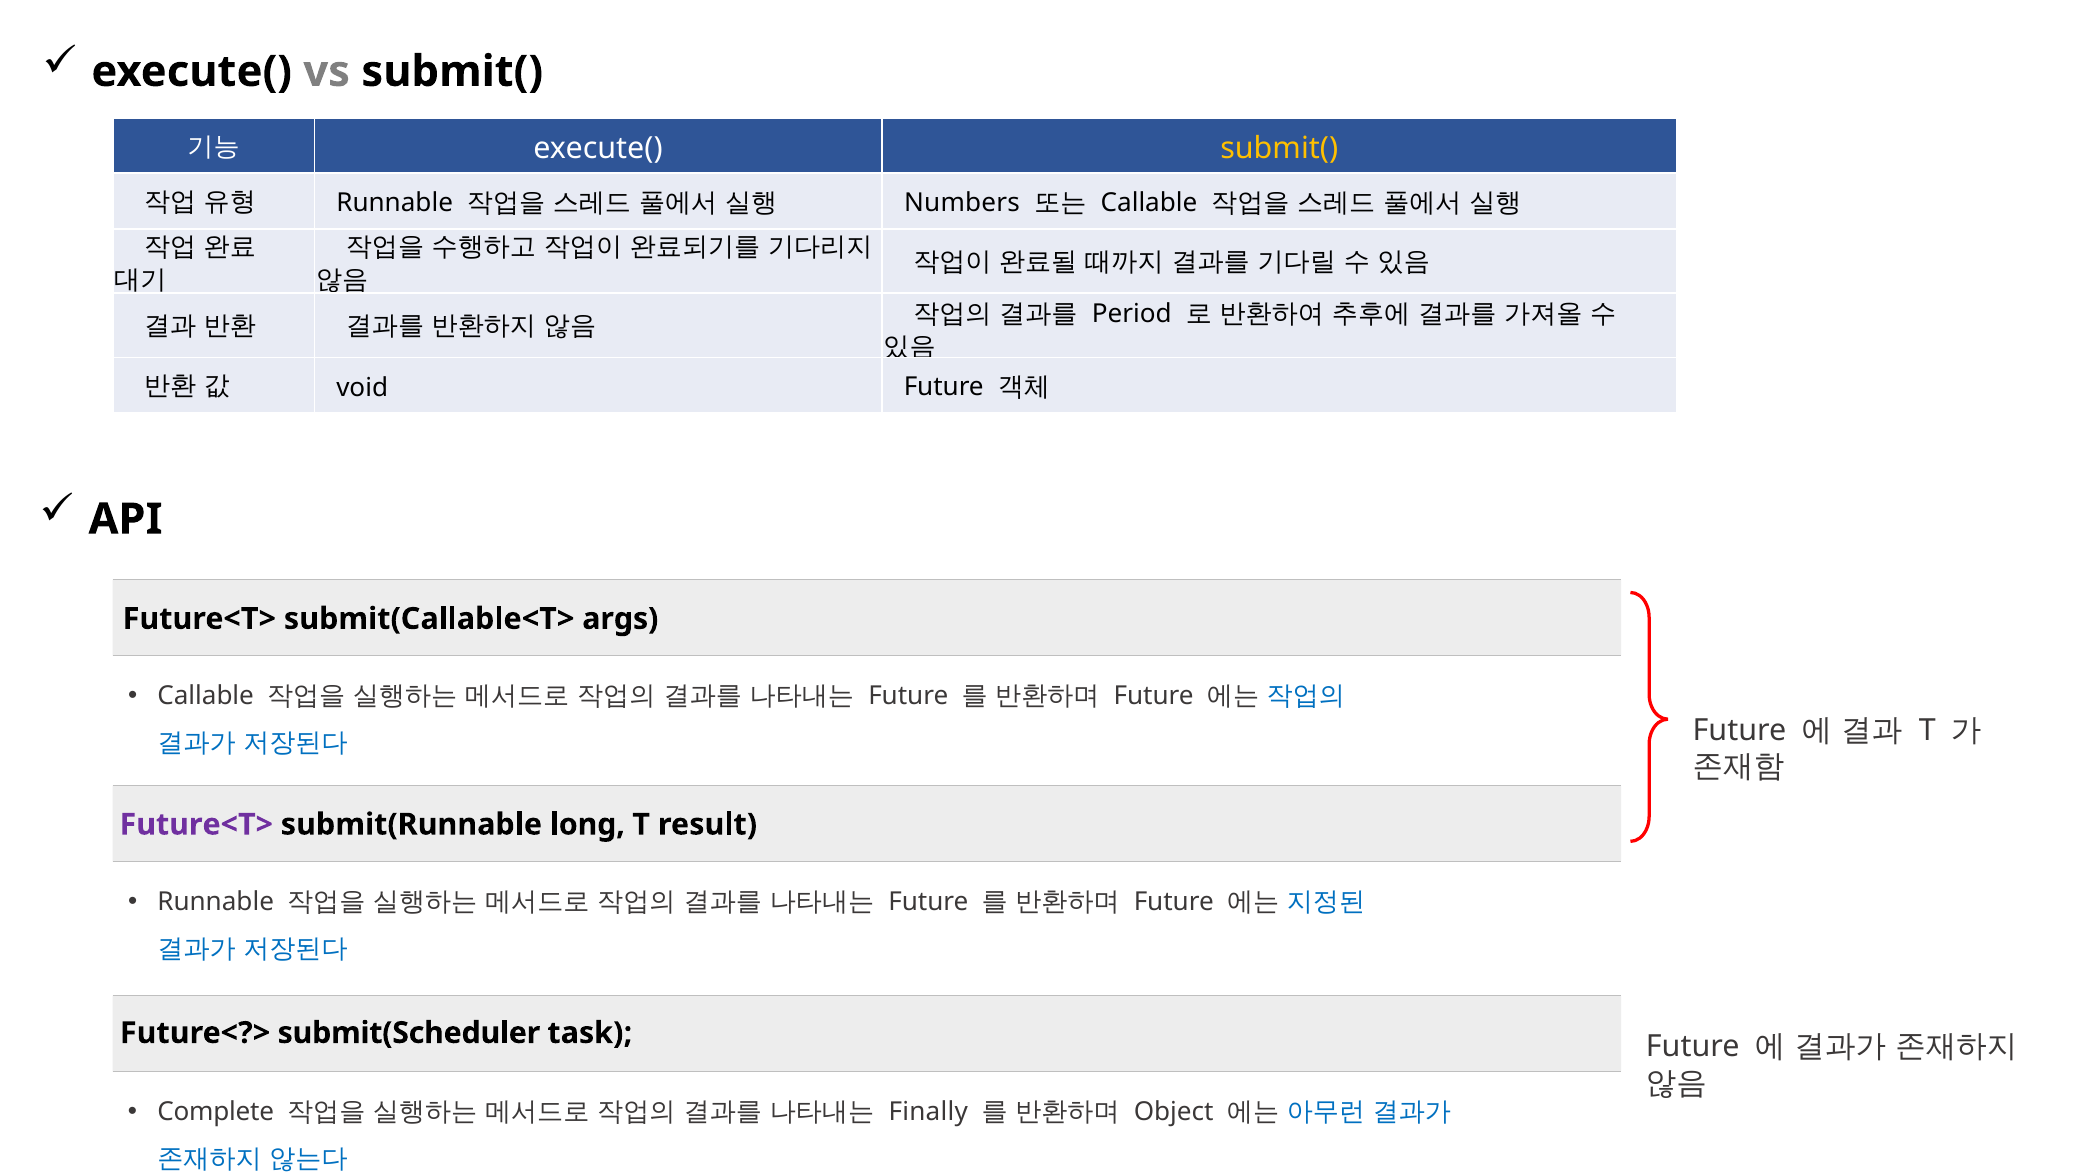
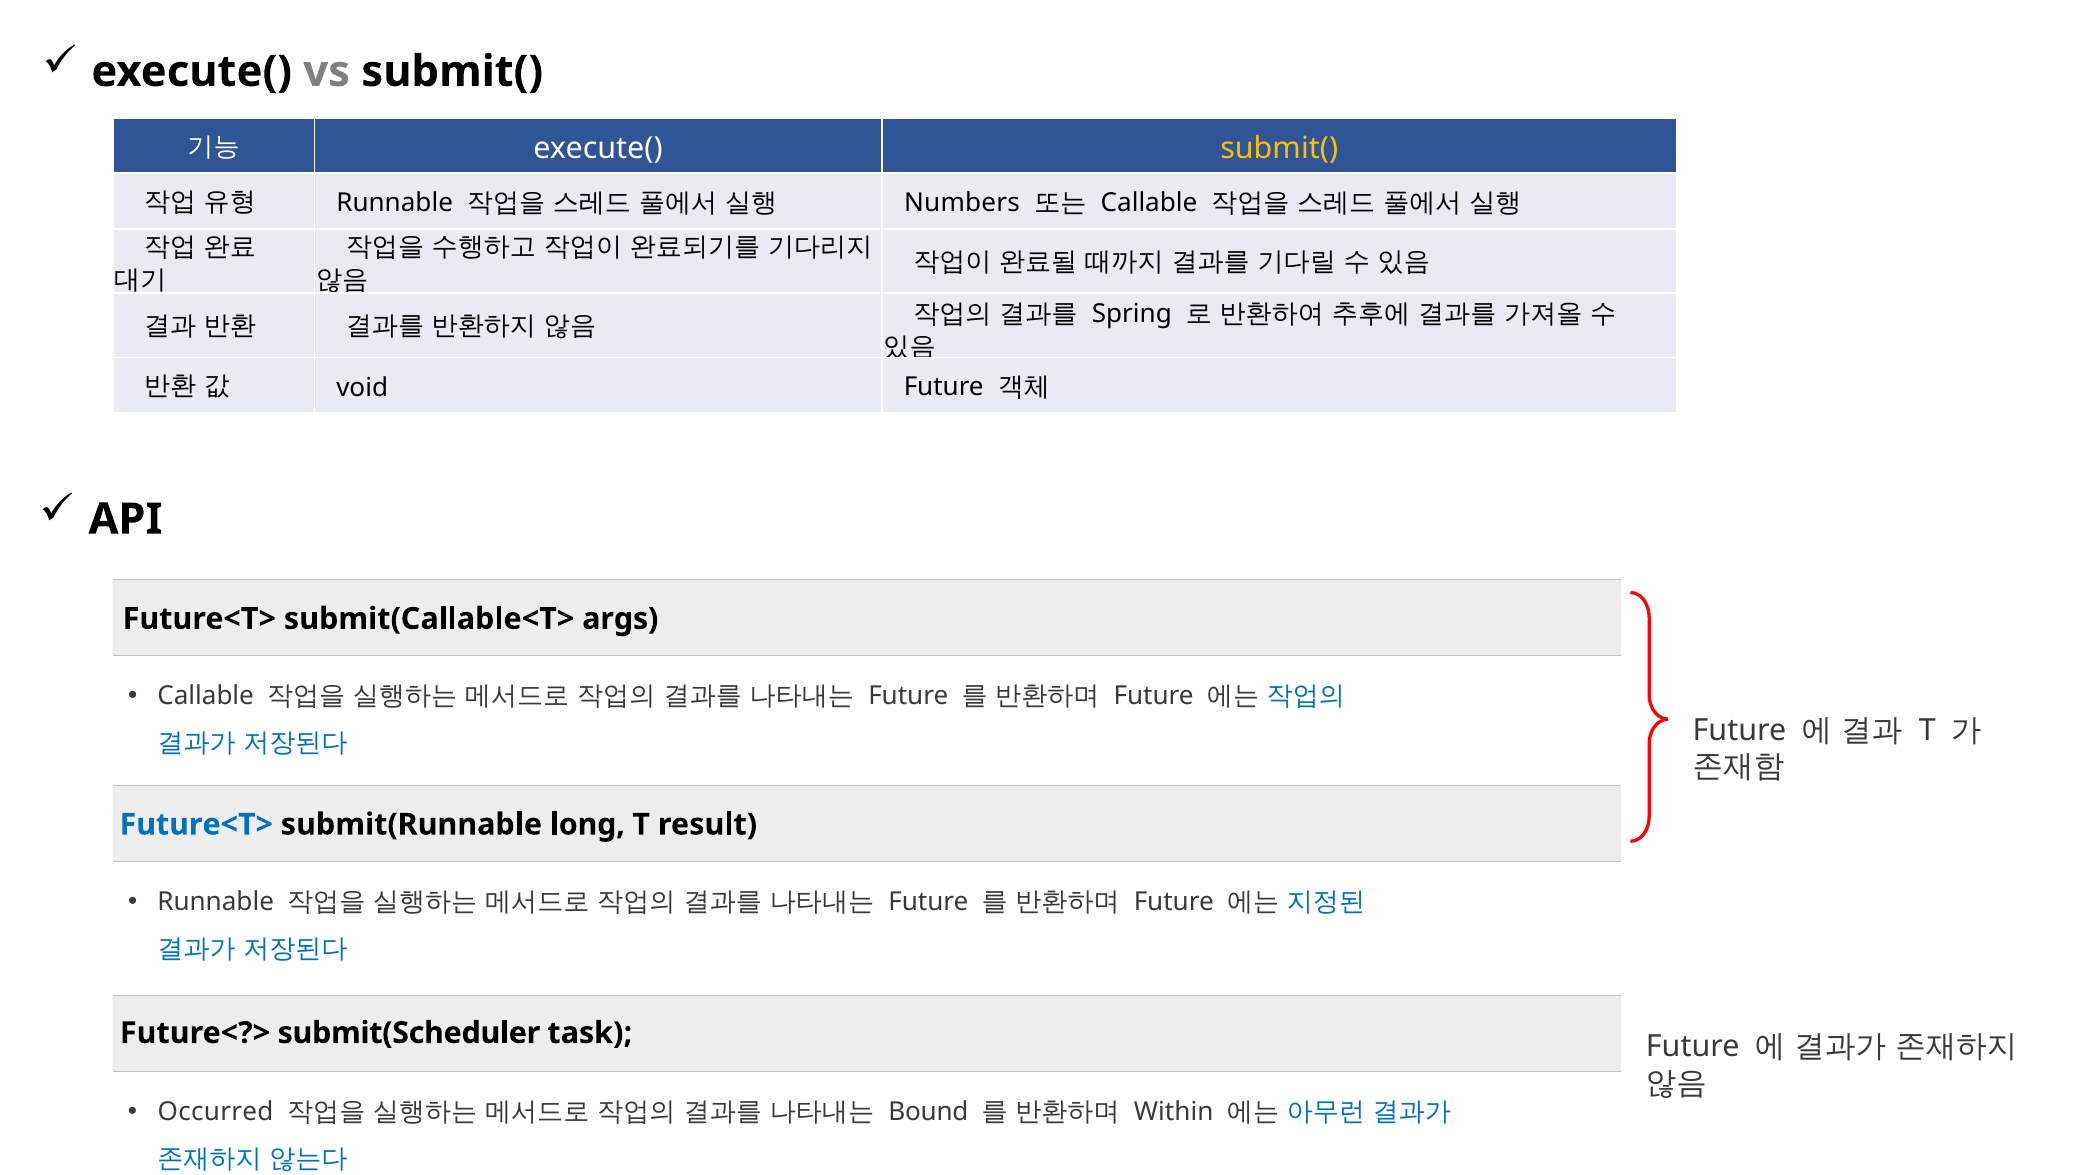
Period: Period -> Spring
Future<T> at (196, 825) colour: purple -> blue
Complete: Complete -> Occurred
Finally: Finally -> Bound
Object: Object -> Within
